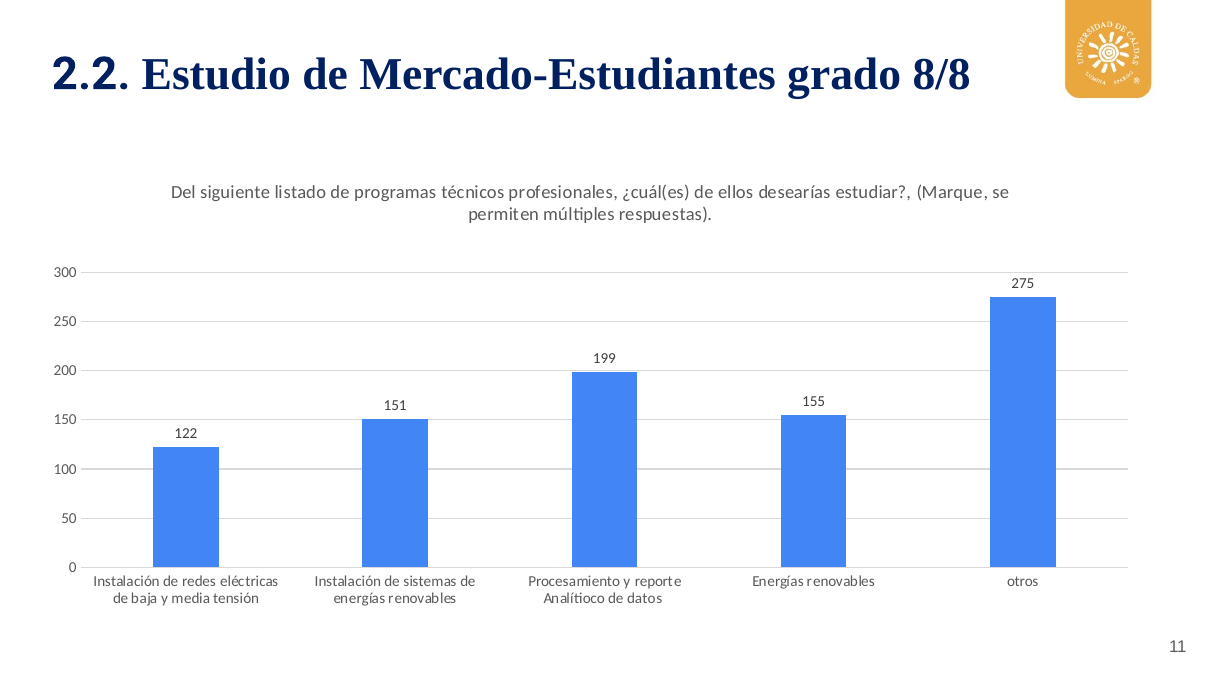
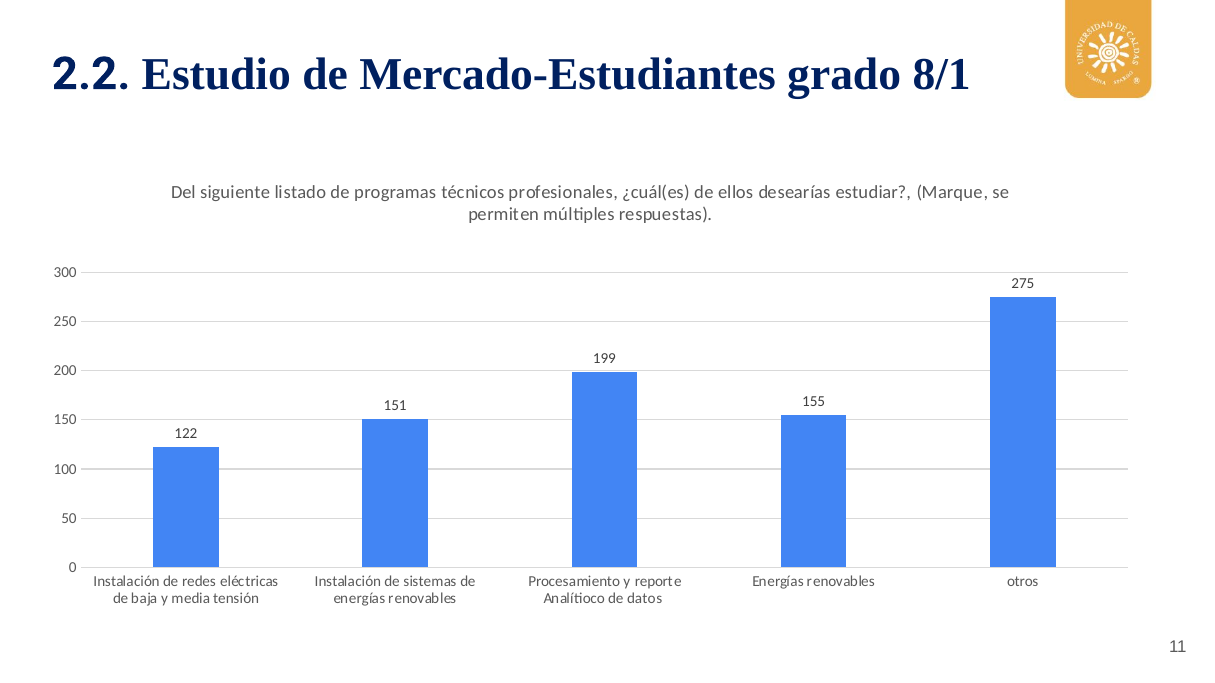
8/8: 8/8 -> 8/1
